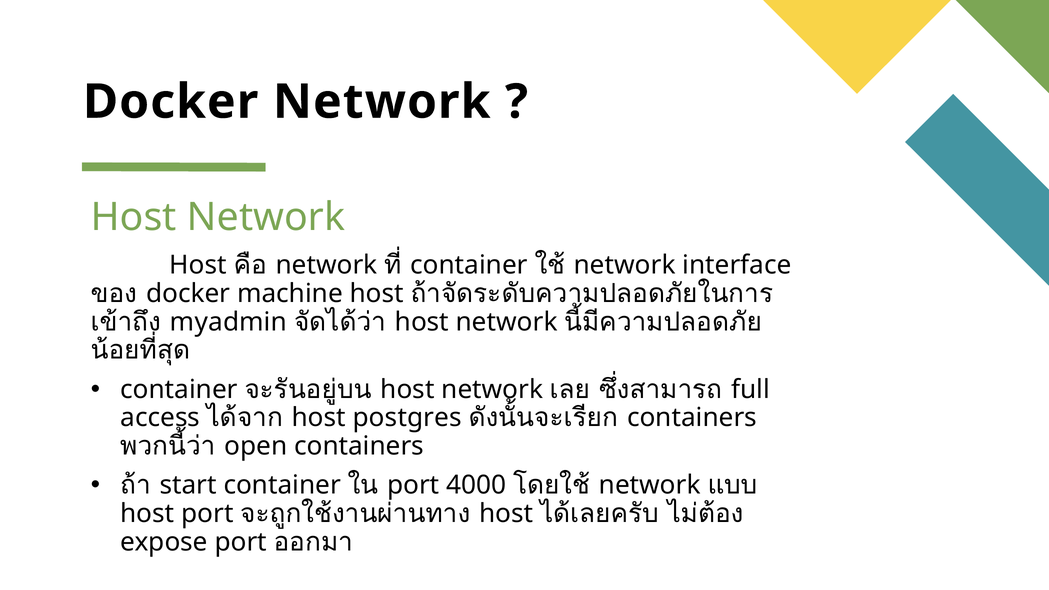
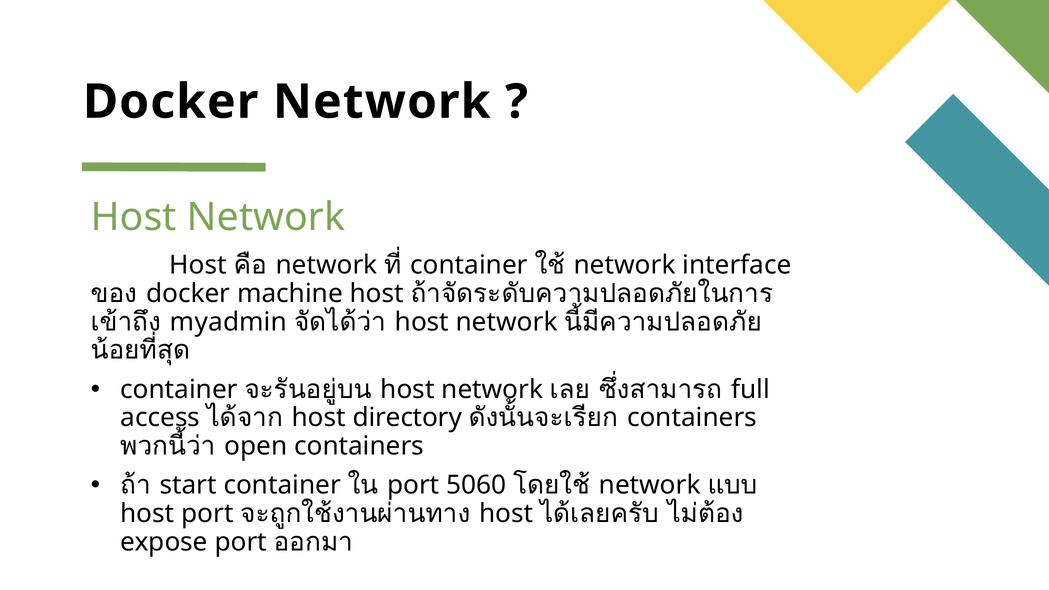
postgres: postgres -> directory
4000: 4000 -> 5060
